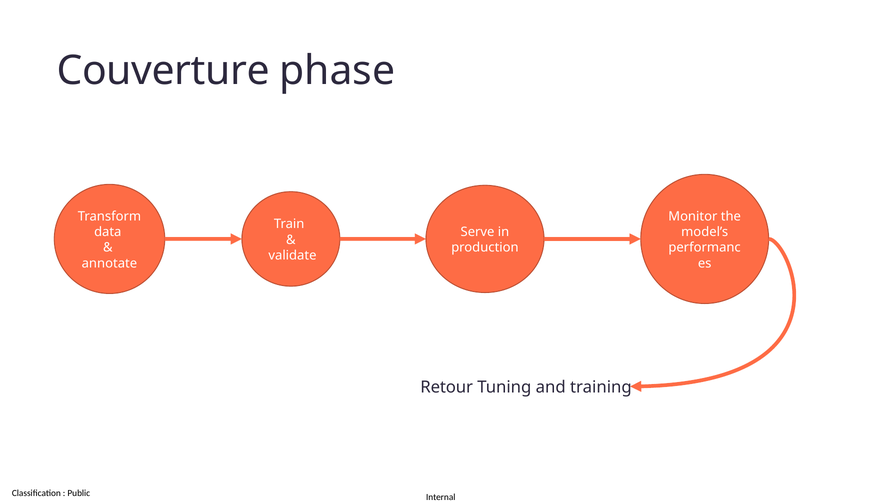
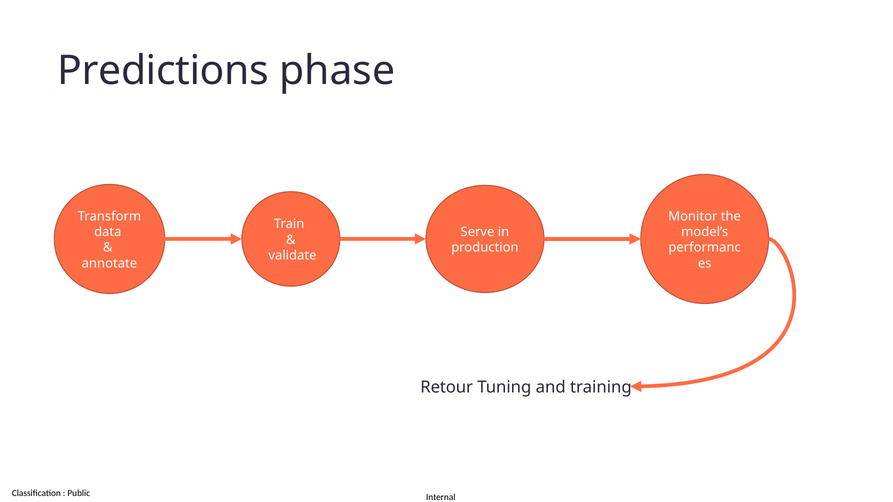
Couverture: Couverture -> Predictions
